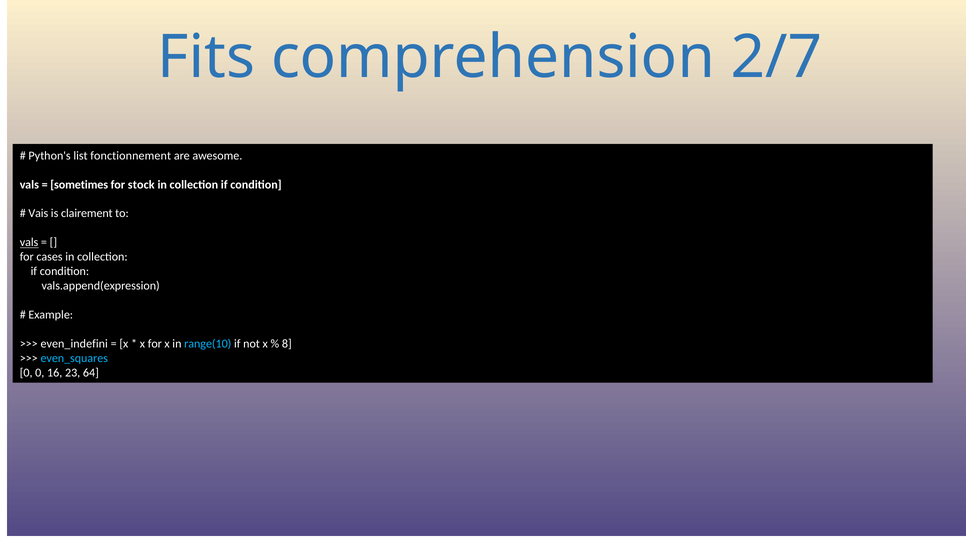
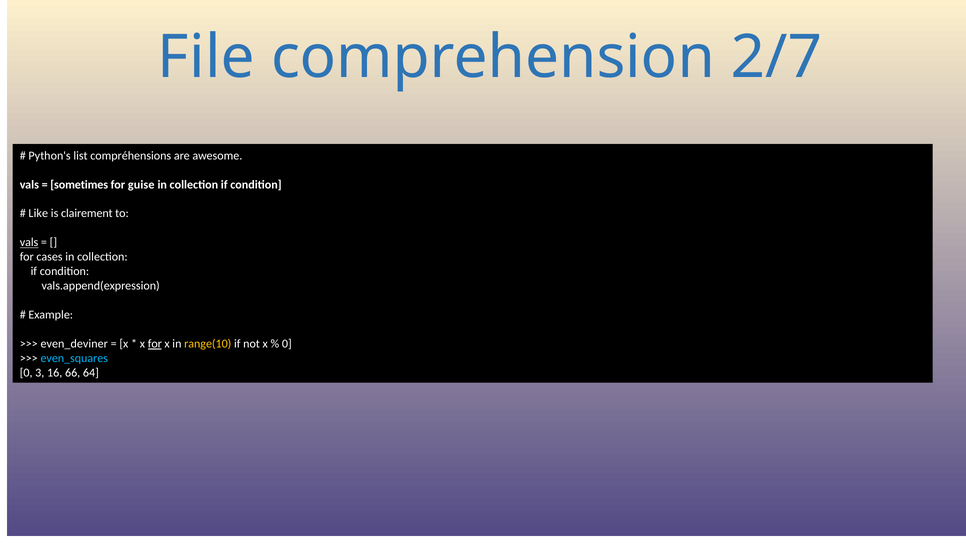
Fits: Fits -> File
fonctionnement: fonctionnement -> compréhensions
stock: stock -> guise
Vais: Vais -> Like
even_indefini: even_indefini -> even_deviner
for at (155, 344) underline: none -> present
range(10 colour: light blue -> yellow
8 at (287, 344): 8 -> 0
0 0: 0 -> 3
23: 23 -> 66
